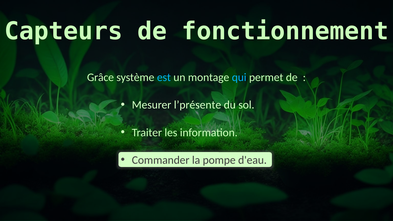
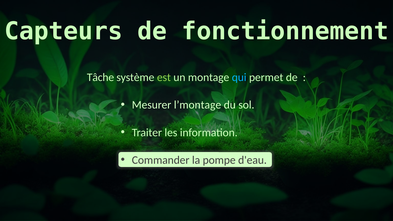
Grâce: Grâce -> Tâche
est colour: light blue -> light green
l’présente: l’présente -> l’montage
